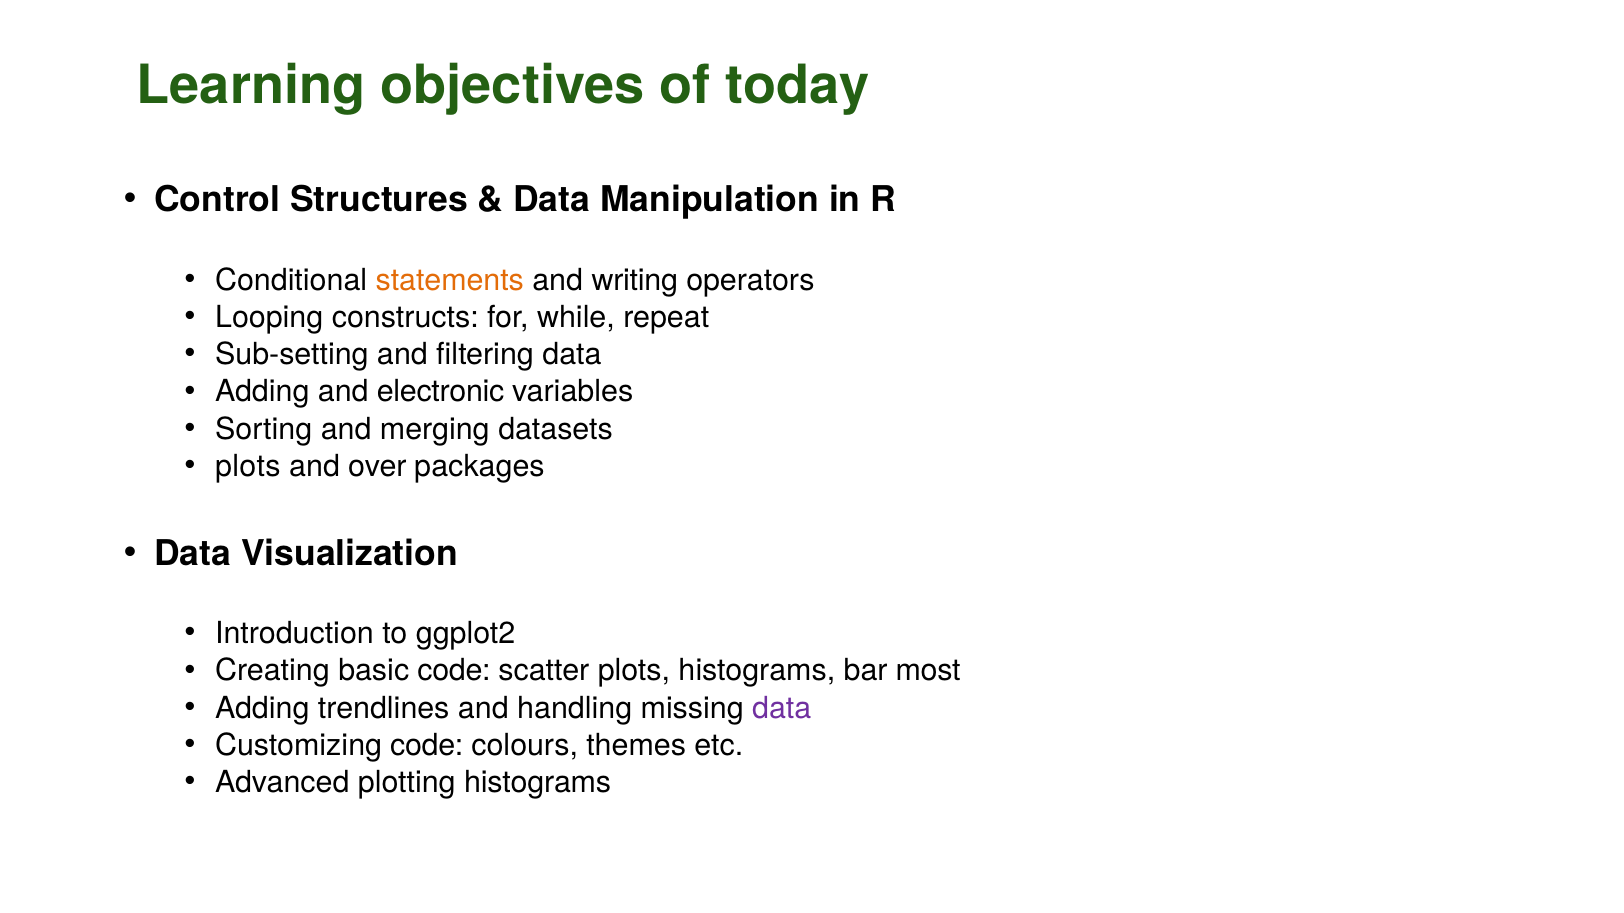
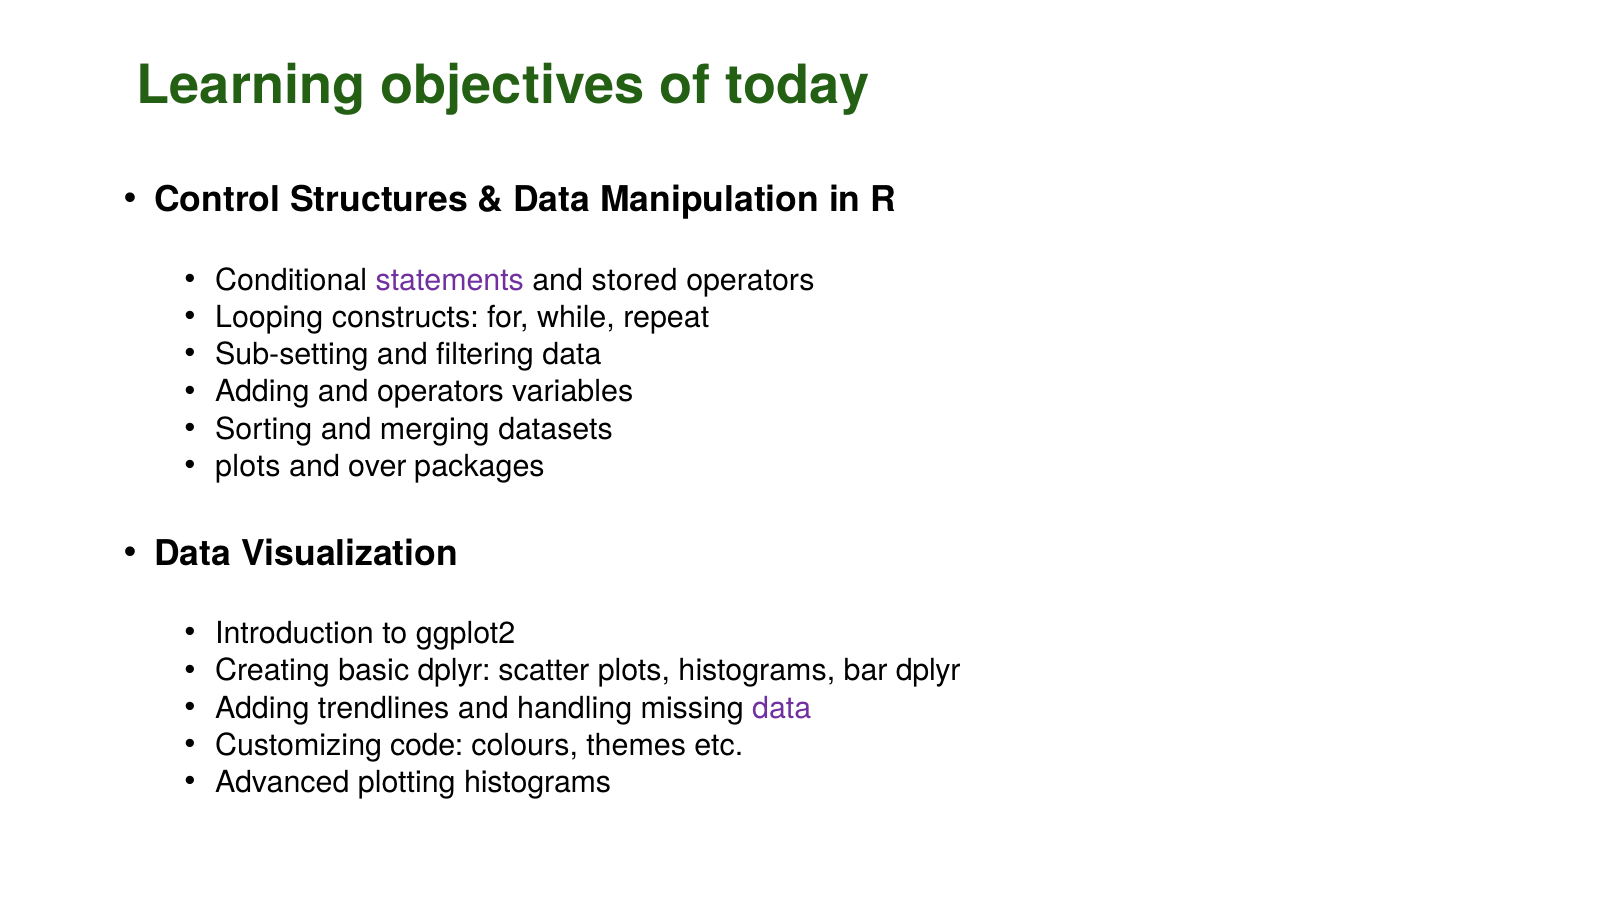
statements colour: orange -> purple
writing: writing -> stored
and electronic: electronic -> operators
basic code: code -> dplyr
bar most: most -> dplyr
